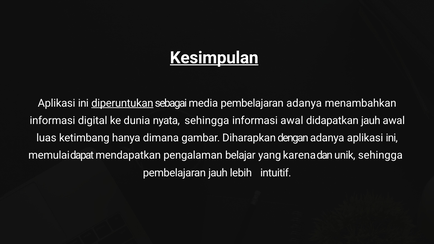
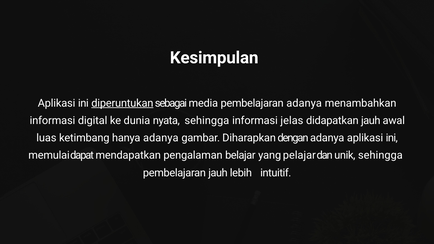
Kesimpulan underline: present -> none
informasi awal: awal -> jelas
hanya dimana: dimana -> adanya
karena: karena -> pelajar
